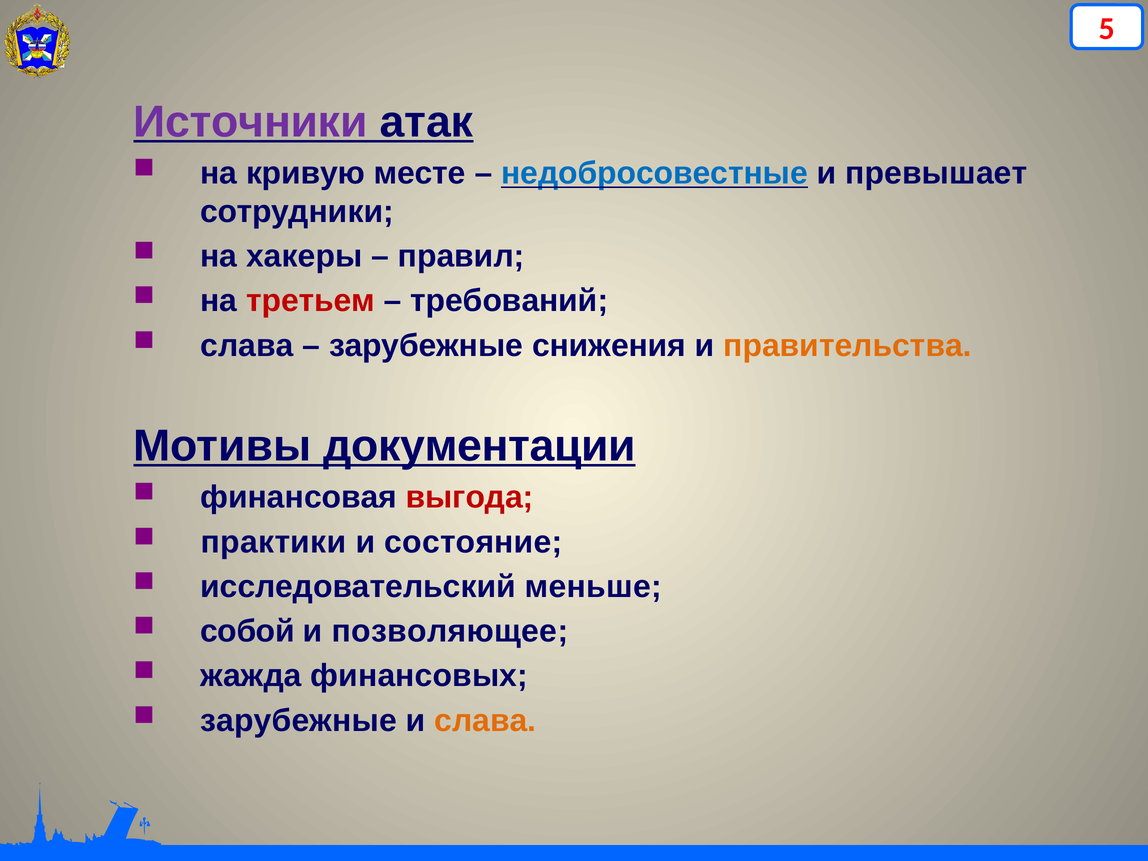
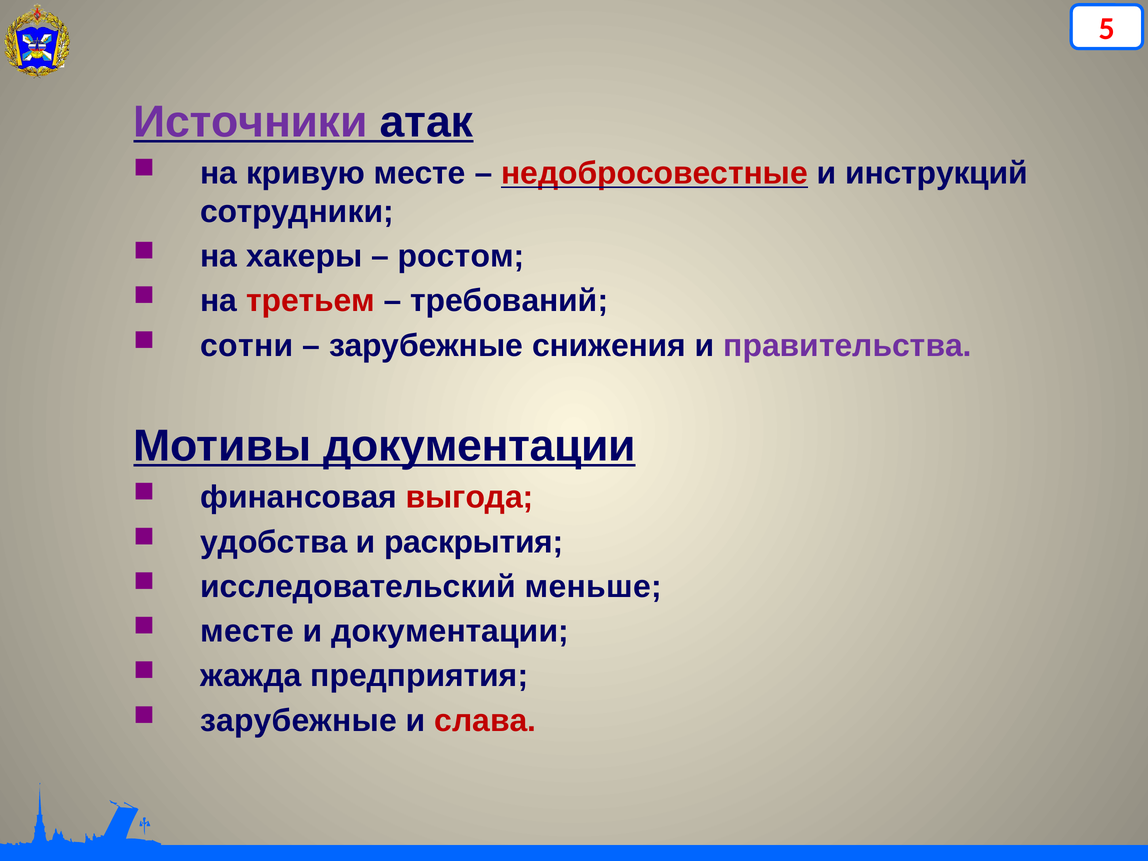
недобросовестные colour: blue -> red
превышает: превышает -> инструкций
правил: правил -> ростом
слава at (247, 345): слава -> сотни
правительства colour: orange -> purple
практики: практики -> удобства
состояние: состояние -> раскрытия
собой at (247, 631): собой -> месте
и позволяющее: позволяющее -> документации
финансовых: финансовых -> предприятия
слава at (485, 721) colour: orange -> red
